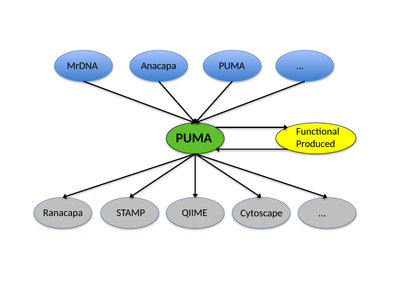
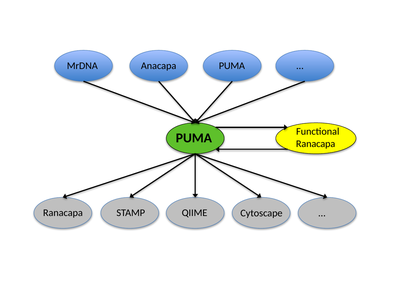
Produced at (316, 144): Produced -> Ranacapa
